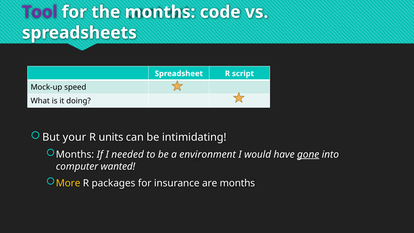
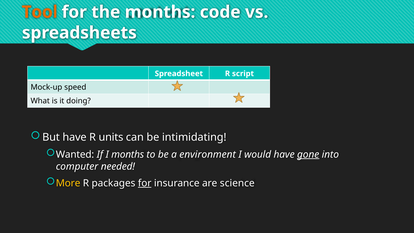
Tool colour: purple -> orange
But your: your -> have
Months at (75, 154): Months -> Wanted
I needed: needed -> months
wanted: wanted -> needed
for at (145, 183) underline: none -> present
are months: months -> science
